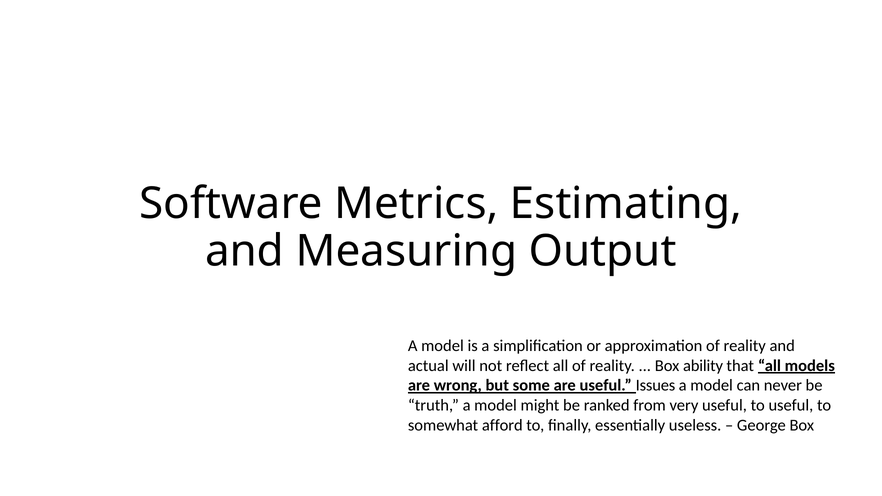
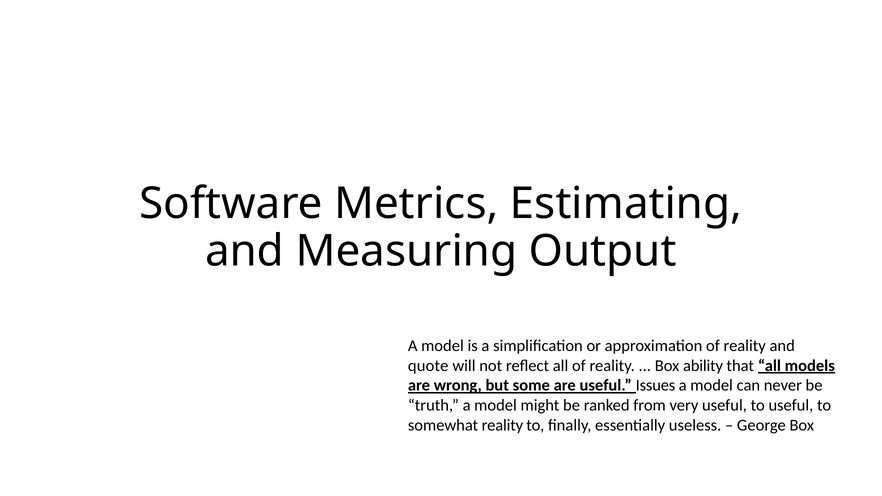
actual: actual -> quote
somewhat afford: afford -> reality
